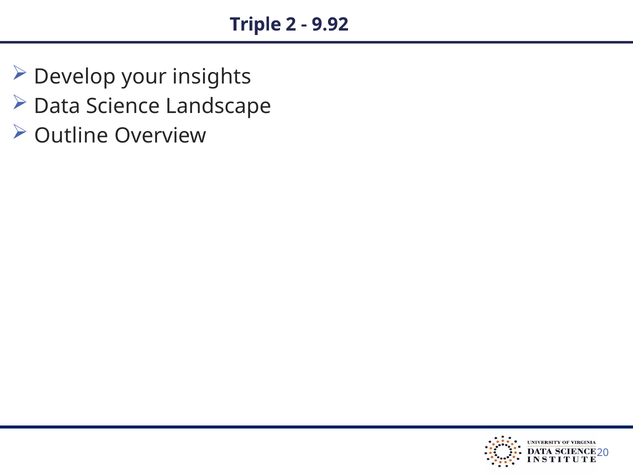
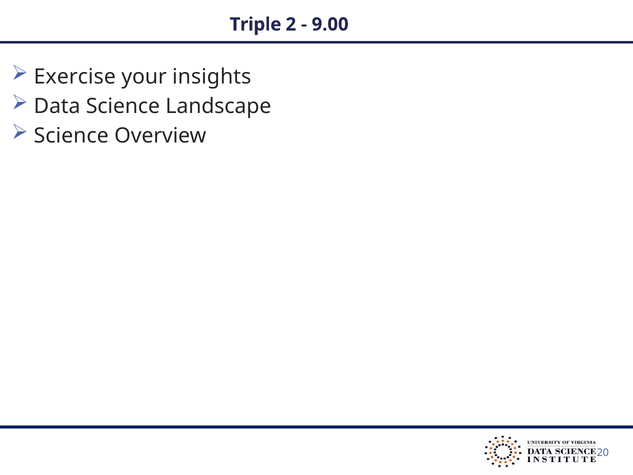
9.92: 9.92 -> 9.00
Develop: Develop -> Exercise
Outline at (71, 136): Outline -> Science
